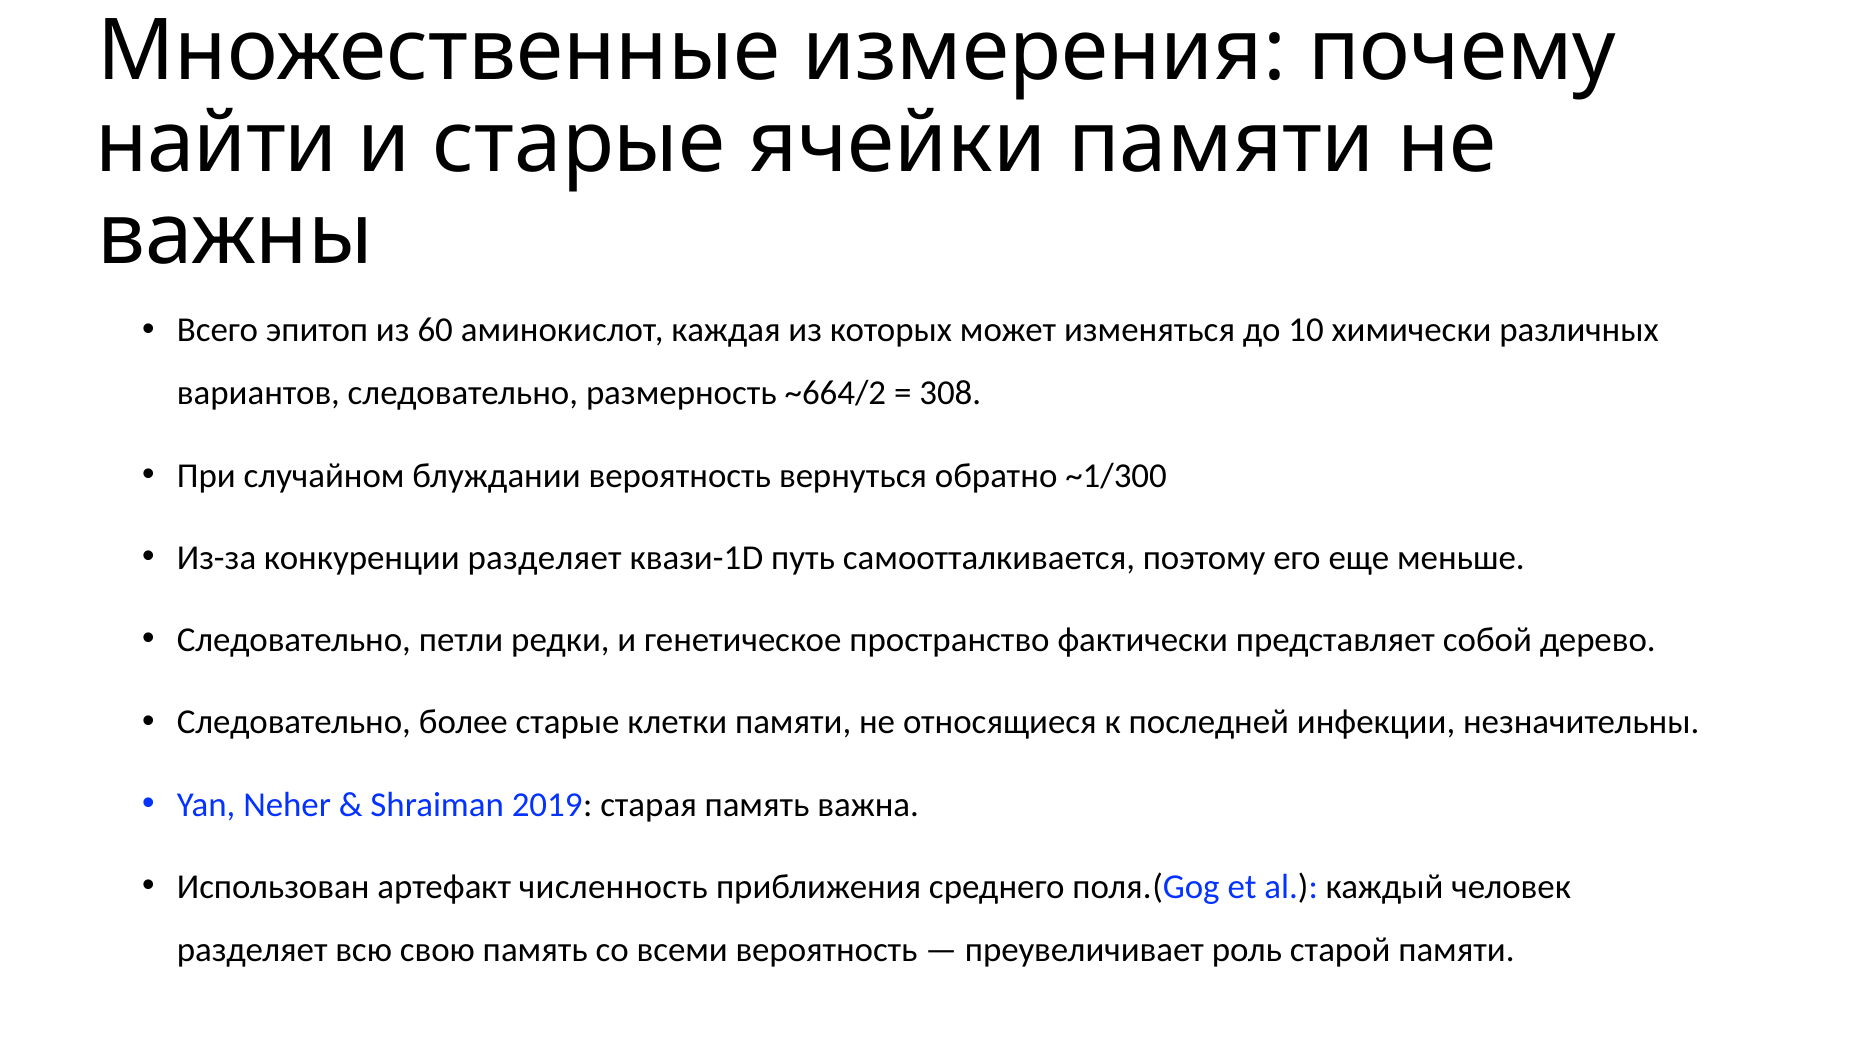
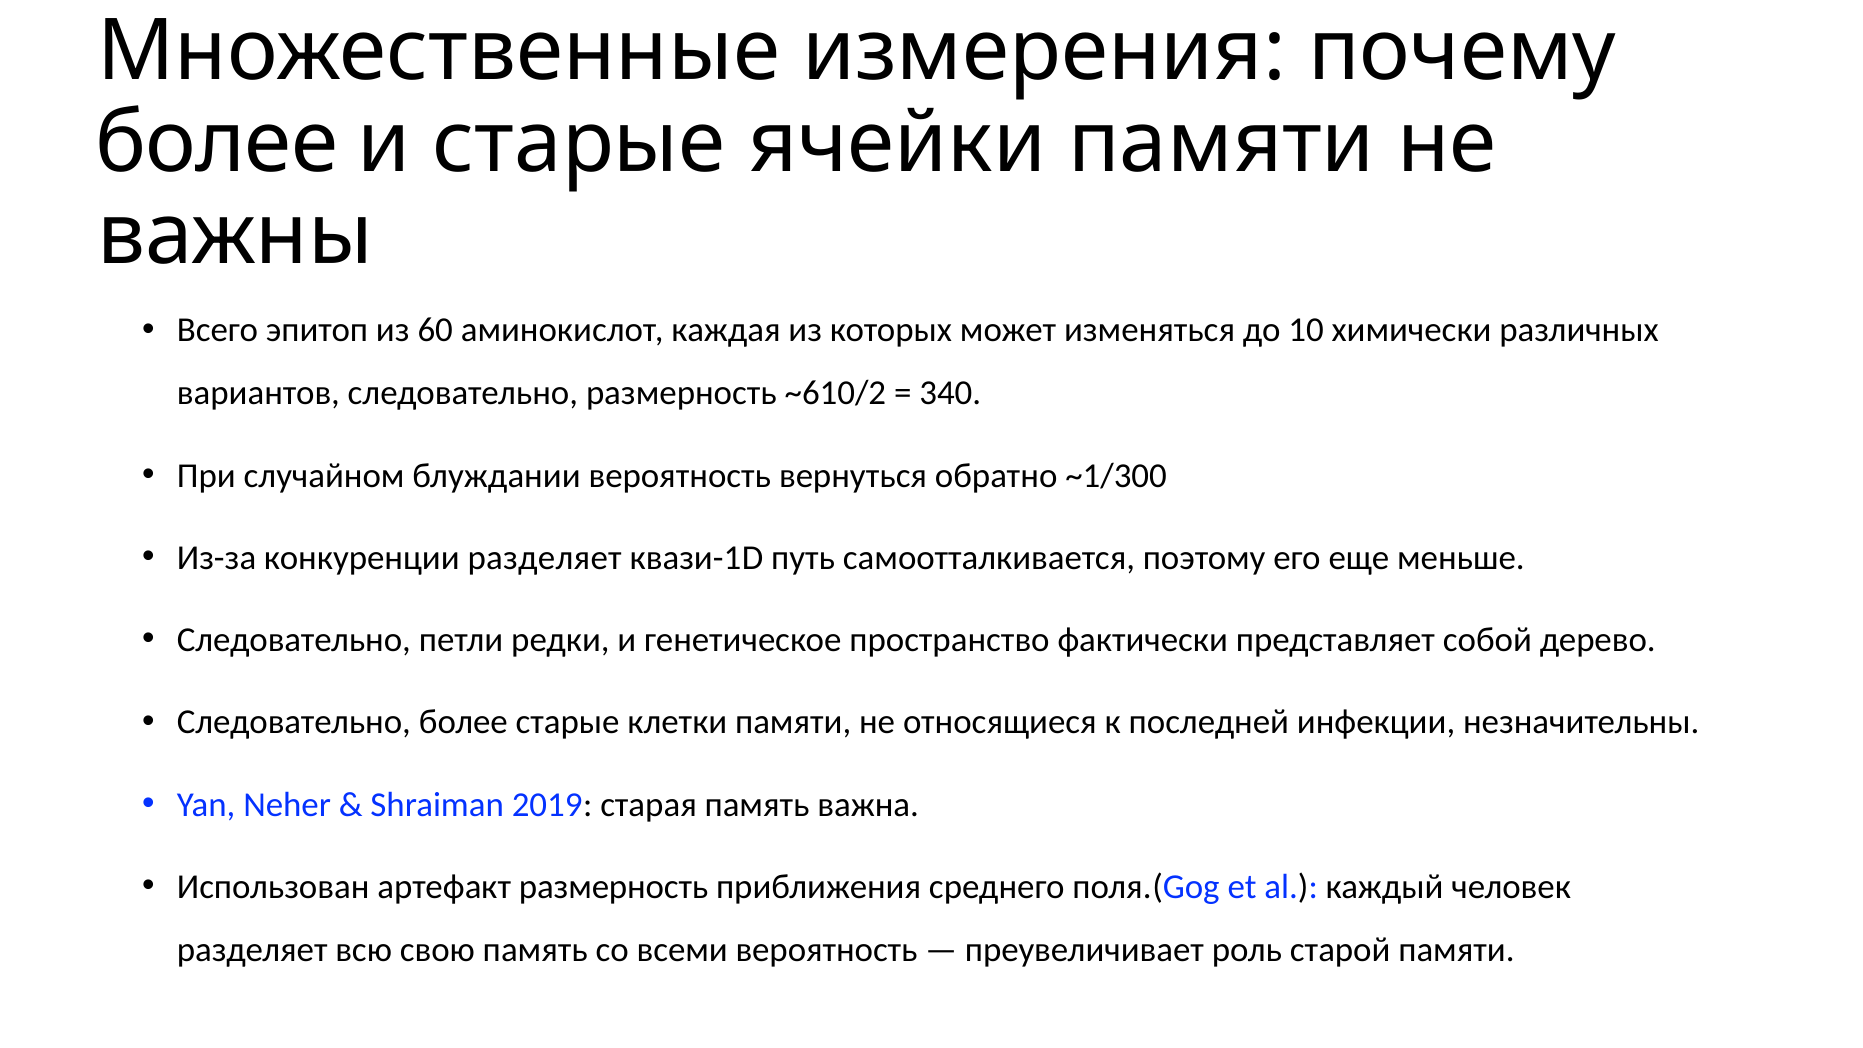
найти at (217, 143): найти -> более
~664/2: ~664/2 -> ~610/2
308: 308 -> 340
артефакт численность: численность -> размерность
